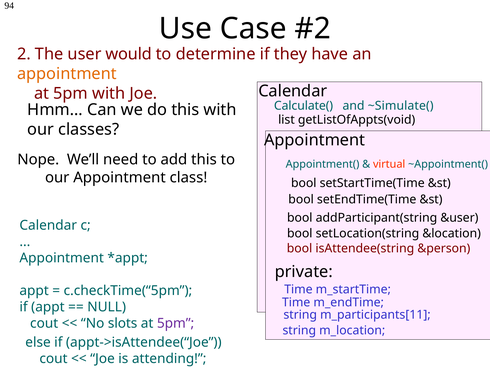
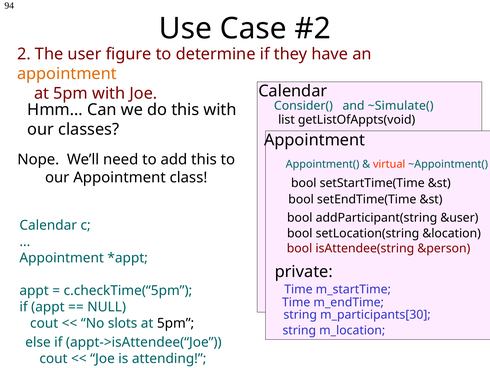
would: would -> figure
Calculate(: Calculate( -> Consider(
m_participants[11: m_participants[11 -> m_participants[30
5pm at (176, 323) colour: purple -> black
